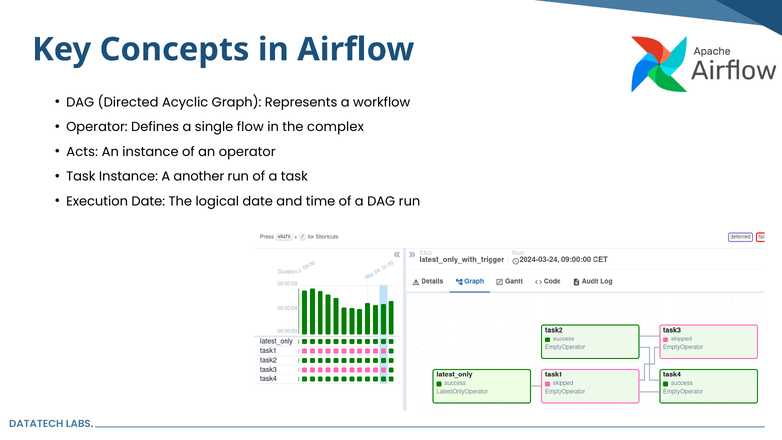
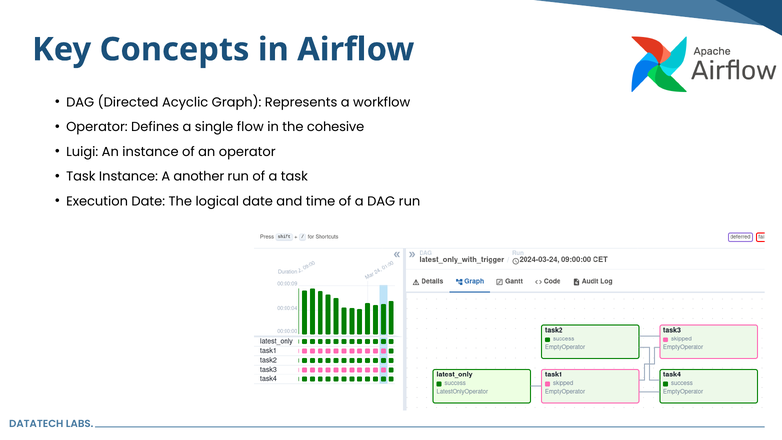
complex: complex -> cohesive
Acts: Acts -> Luigi
